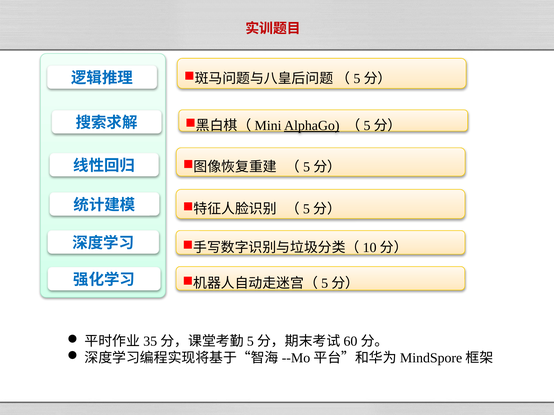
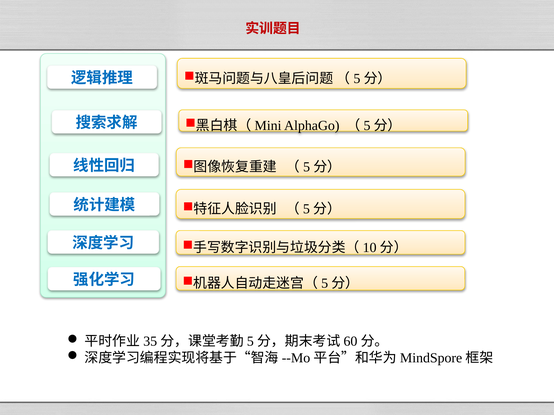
AlphaGo underline: present -> none
